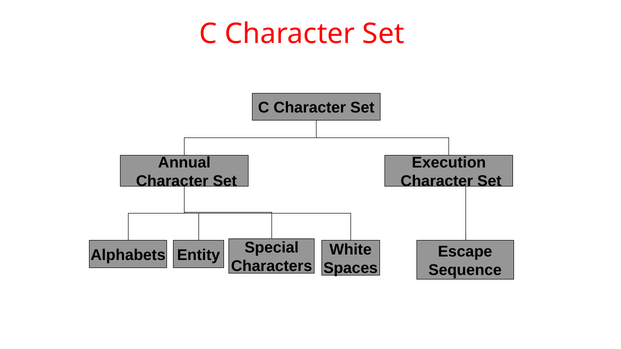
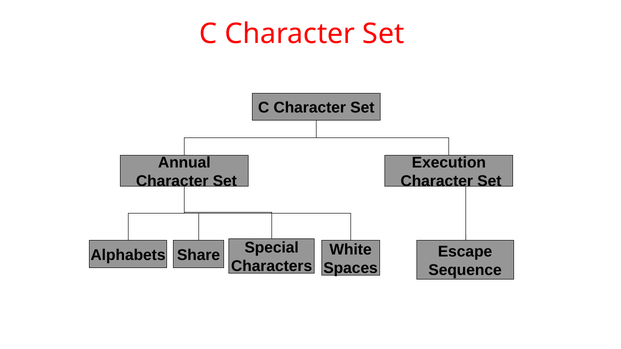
Entity: Entity -> Share
